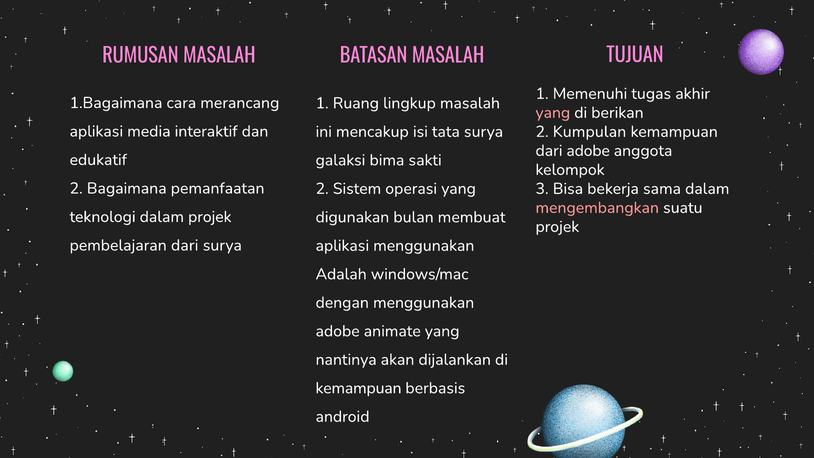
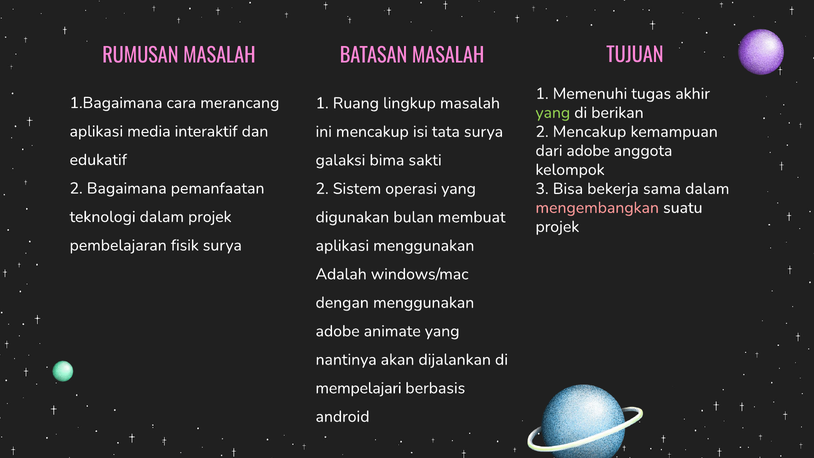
yang at (553, 113) colour: pink -> light green
2 Kumpulan: Kumpulan -> Mencakup
pembelajaran dari: dari -> fisik
kemampuan at (359, 388): kemampuan -> mempelajari
